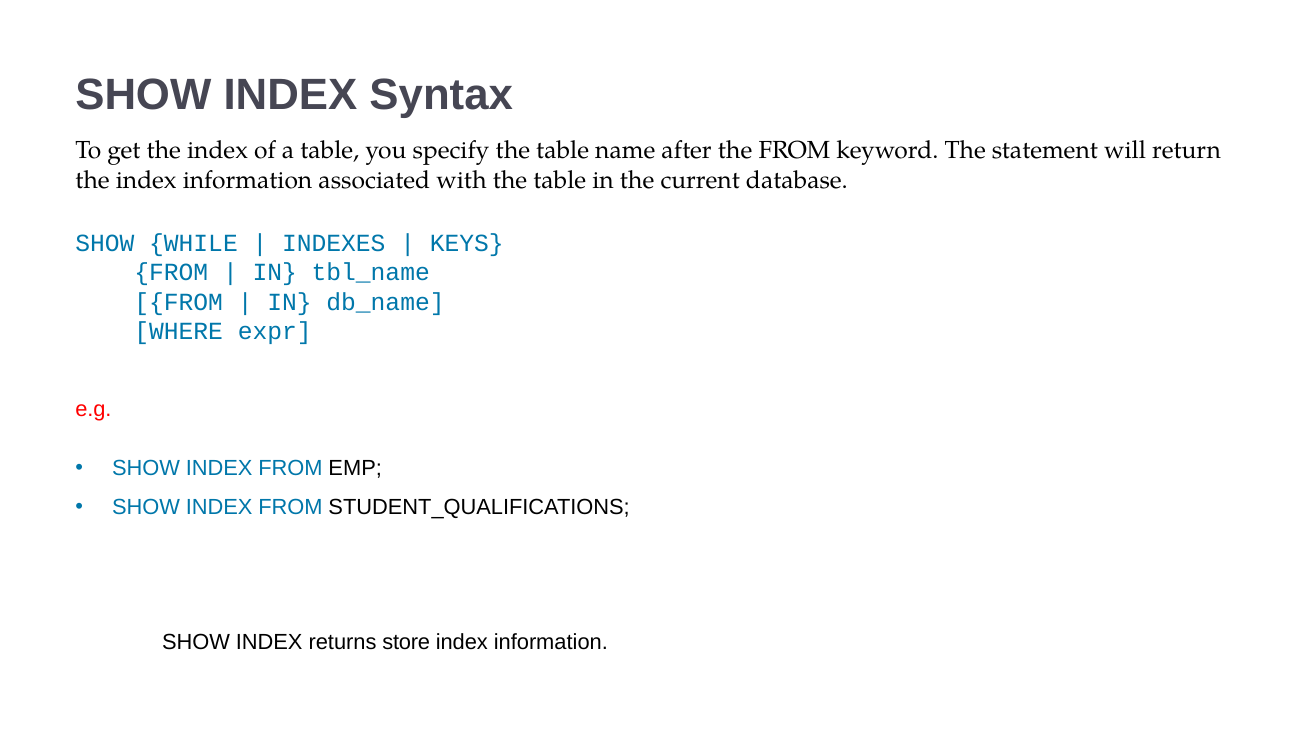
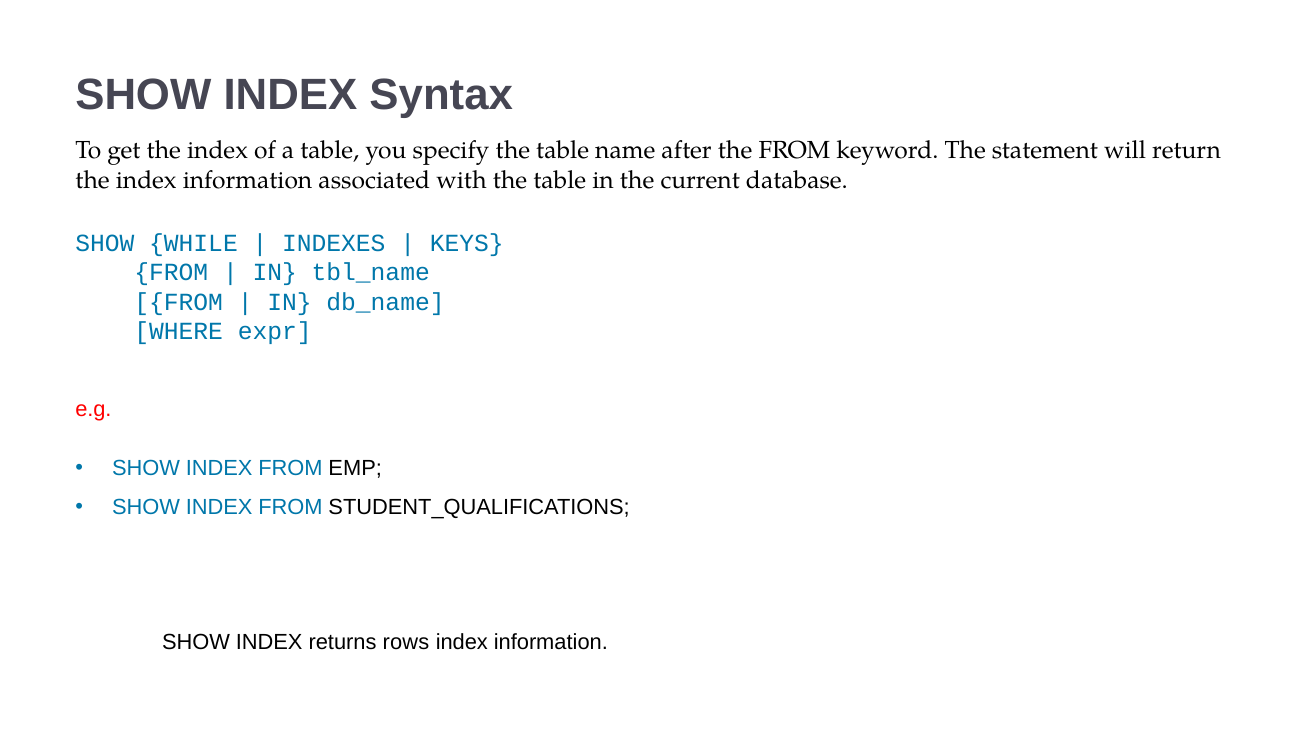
store: store -> rows
